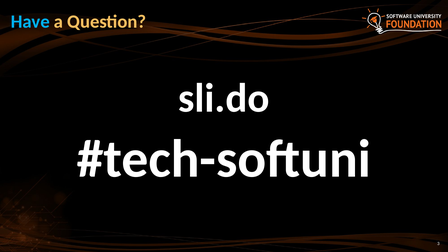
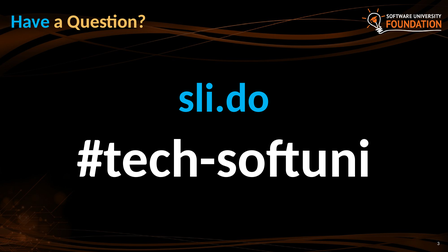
sli.do colour: white -> light blue
